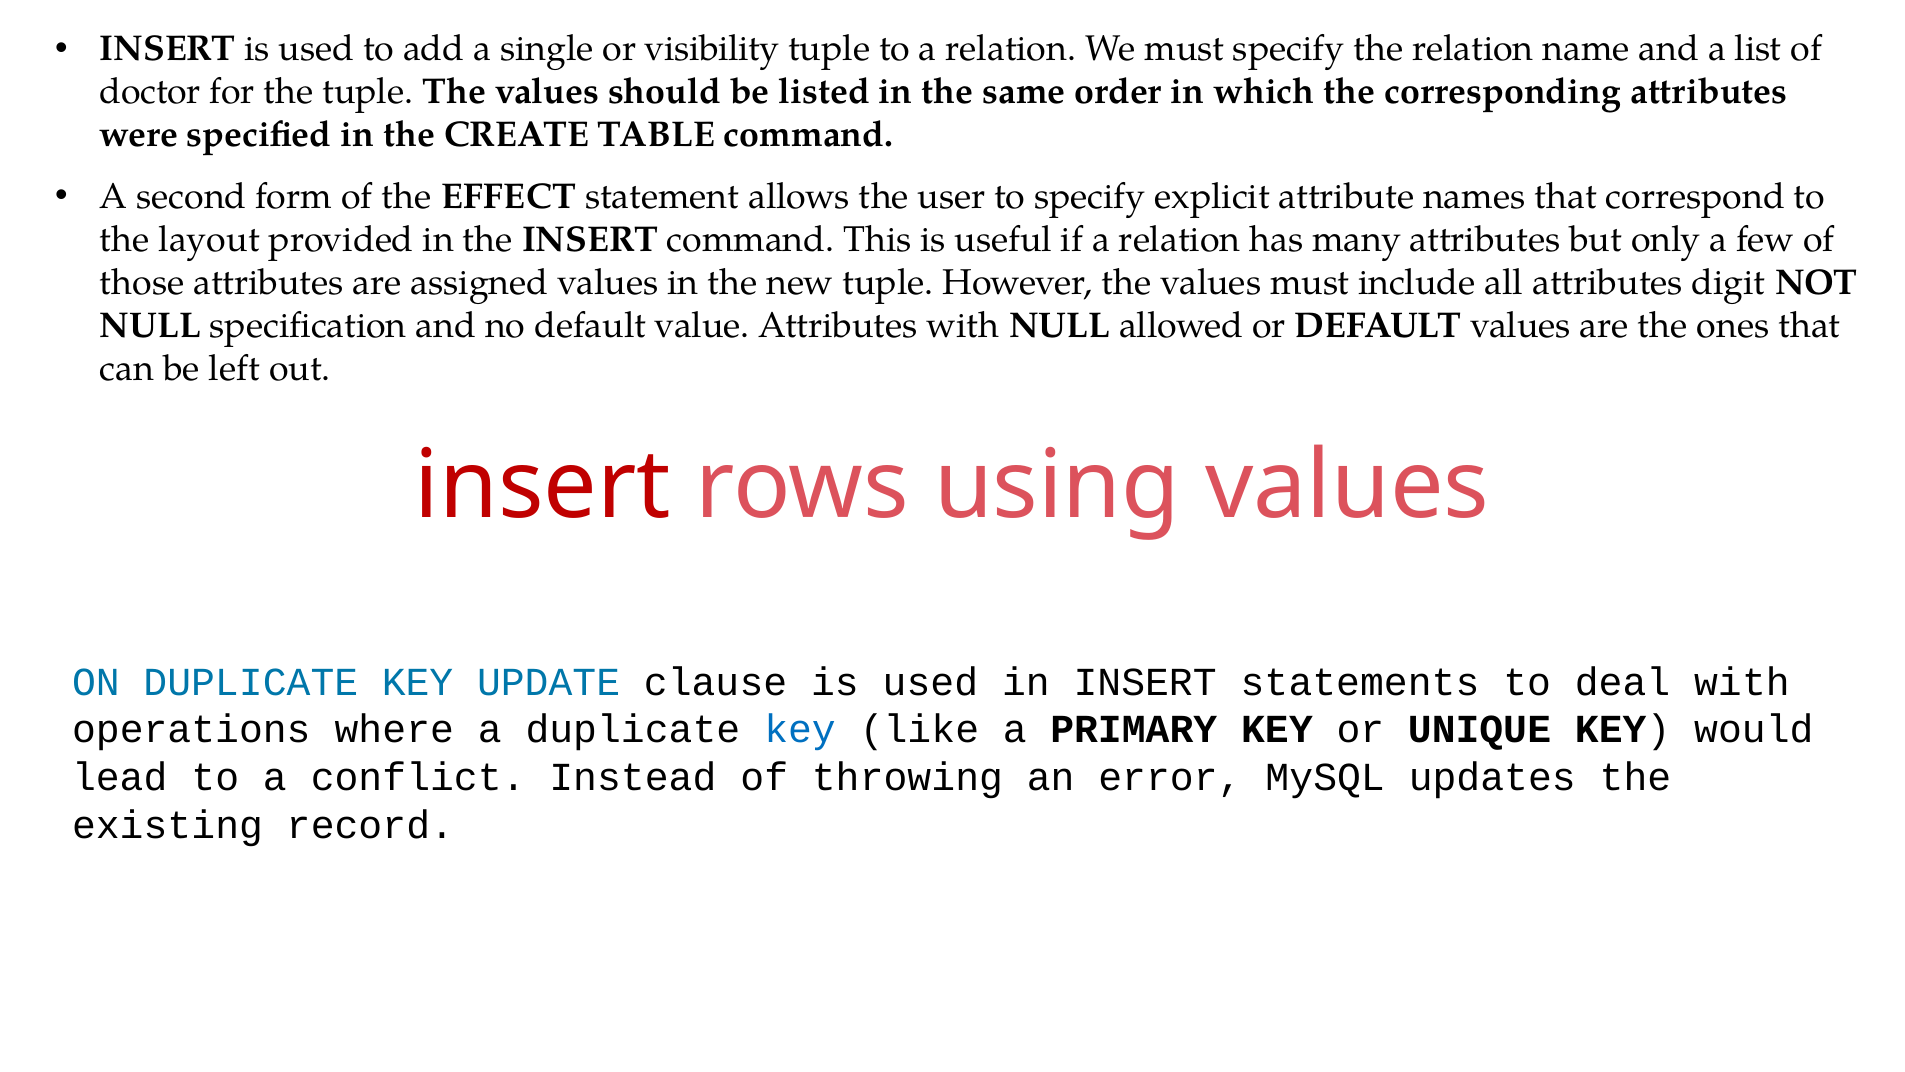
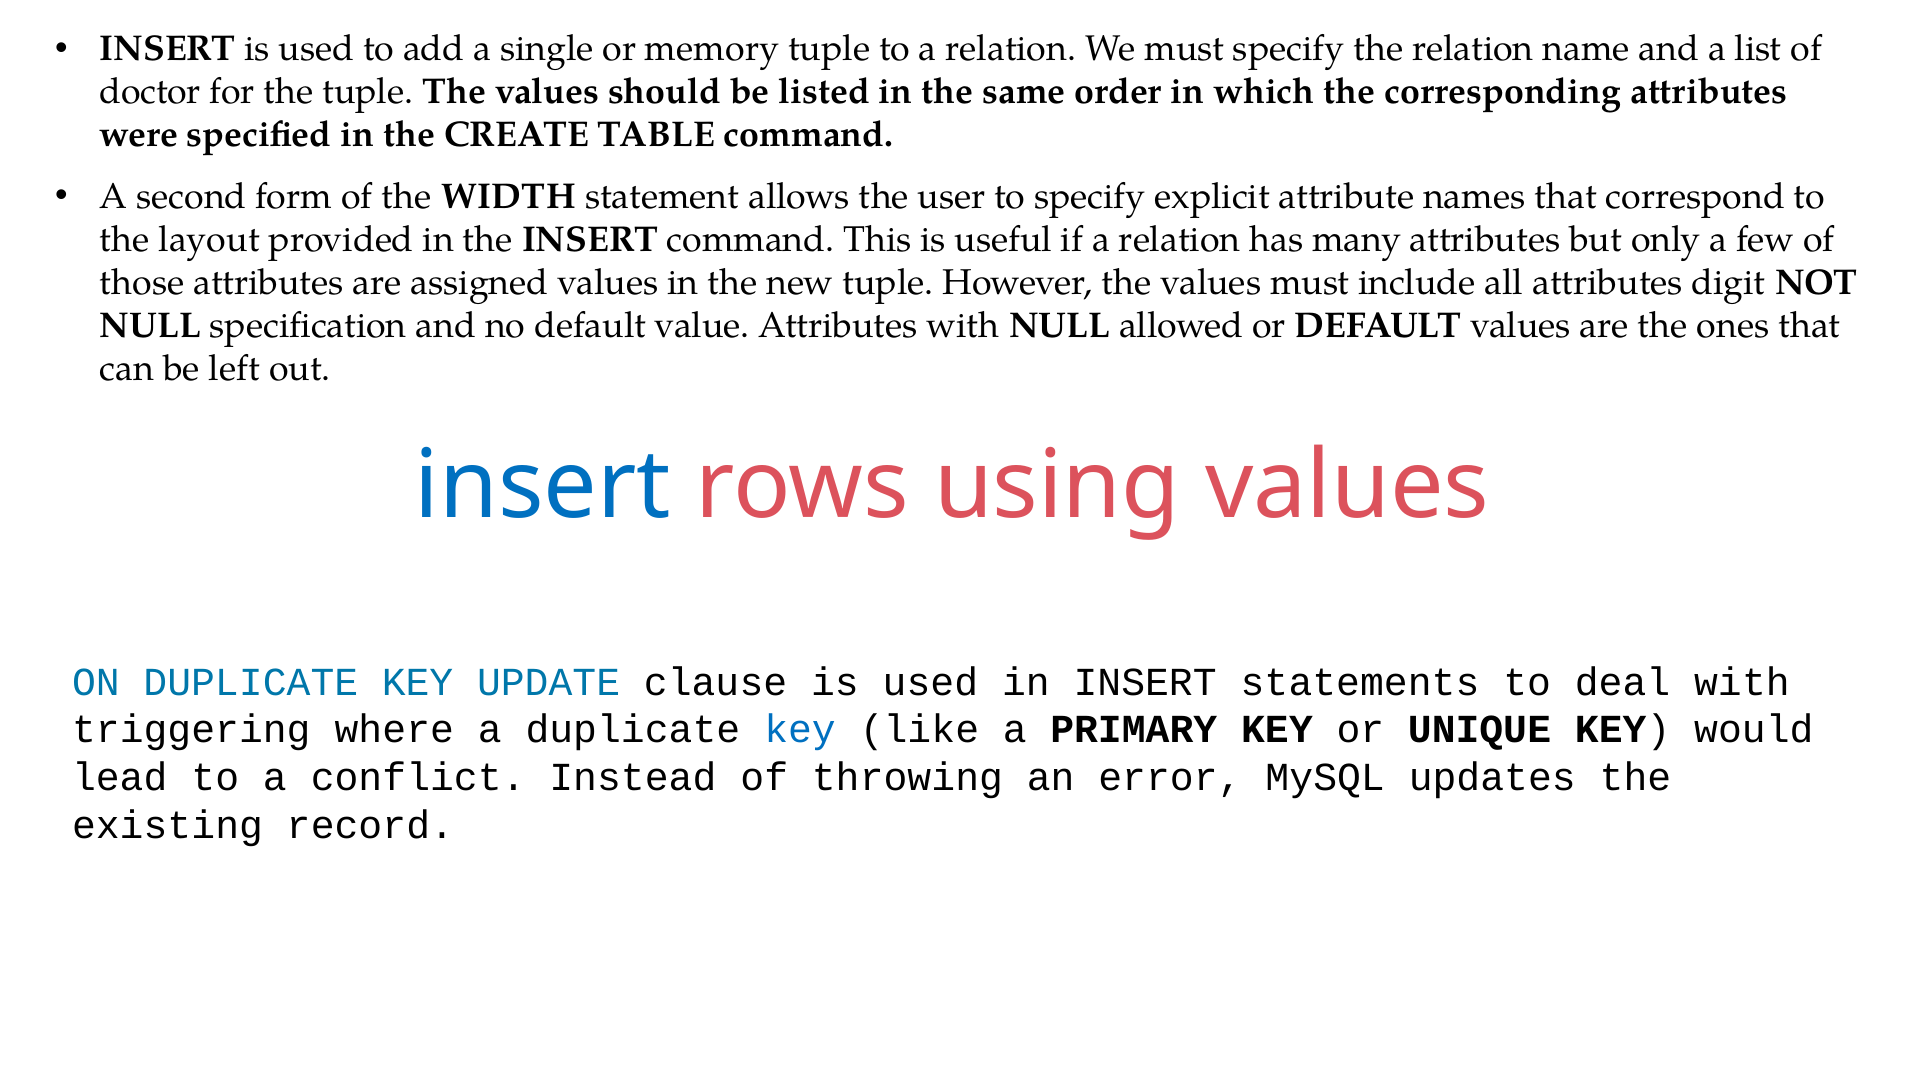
visibility: visibility -> memory
EFFECT: EFFECT -> WIDTH
insert at (543, 486) colour: red -> blue
operations: operations -> triggering
